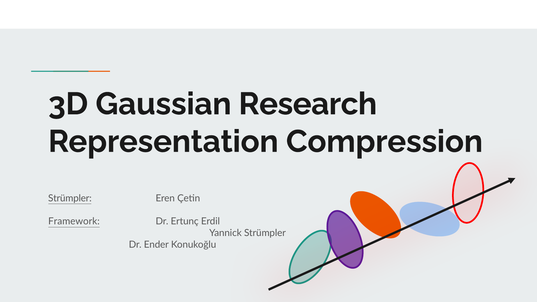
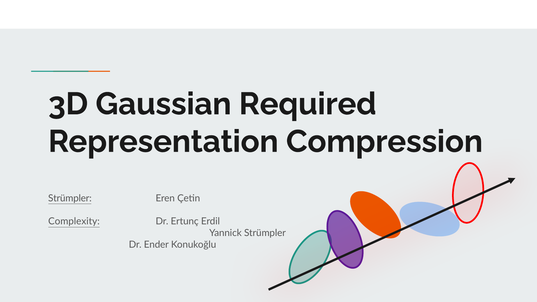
Research: Research -> Required
Framework: Framework -> Complexity
